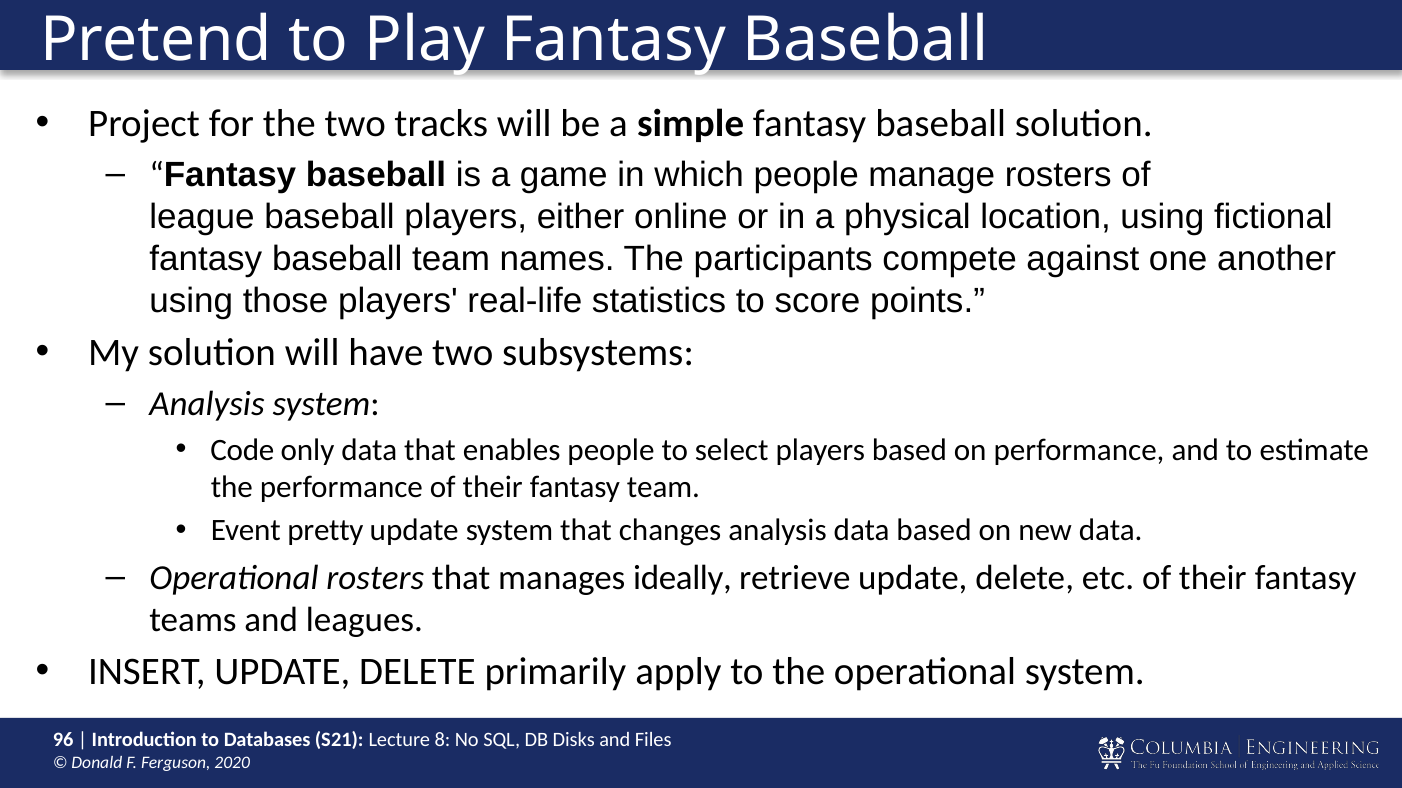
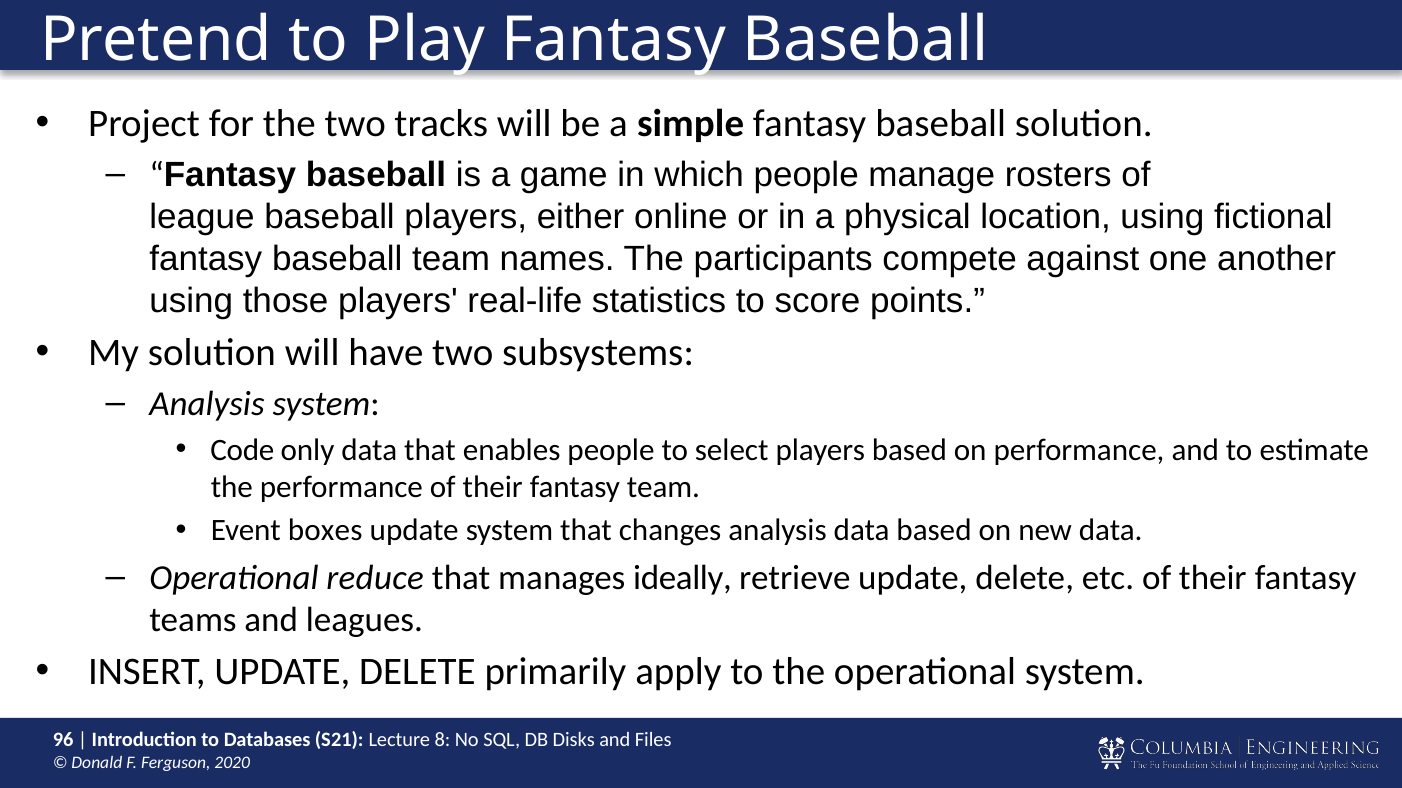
pretty: pretty -> boxes
Operational rosters: rosters -> reduce
